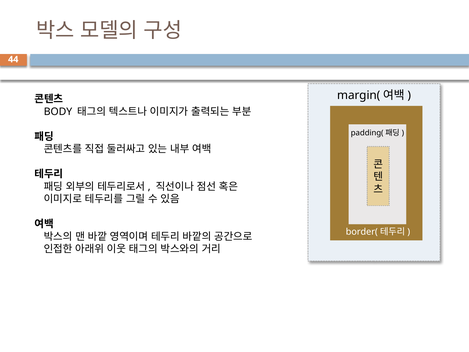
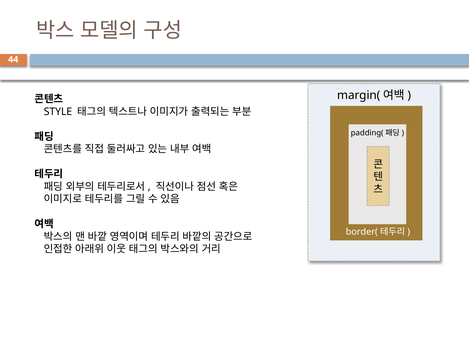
BODY: BODY -> STYLE
